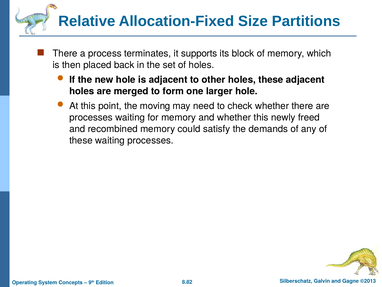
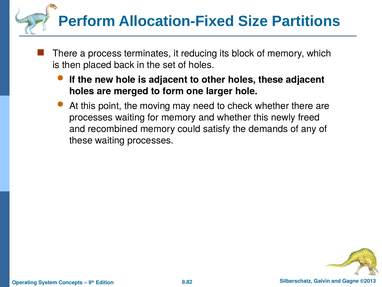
Relative: Relative -> Perform
supports: supports -> reducing
